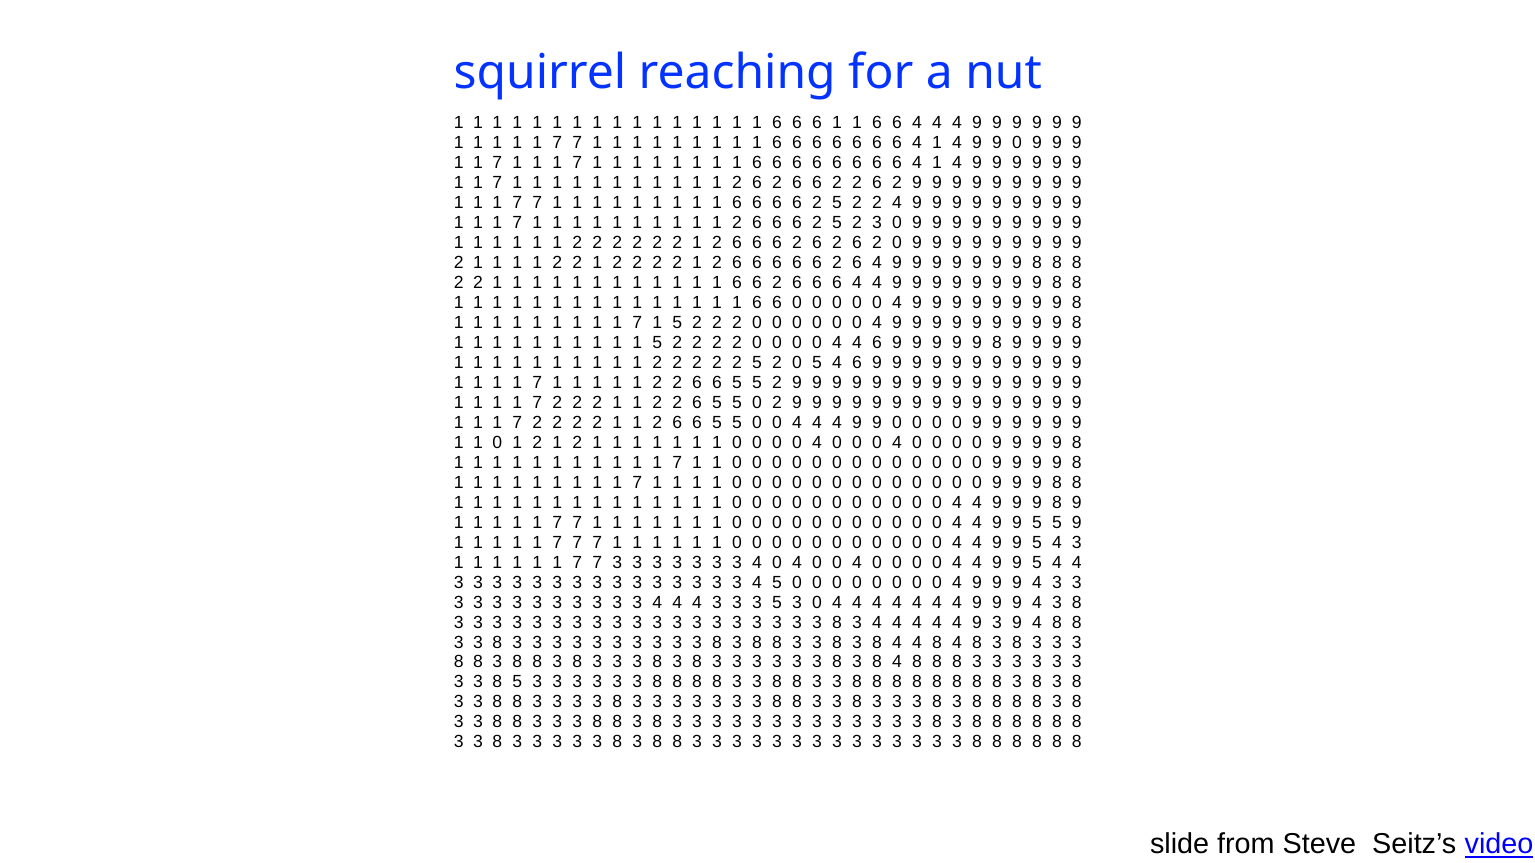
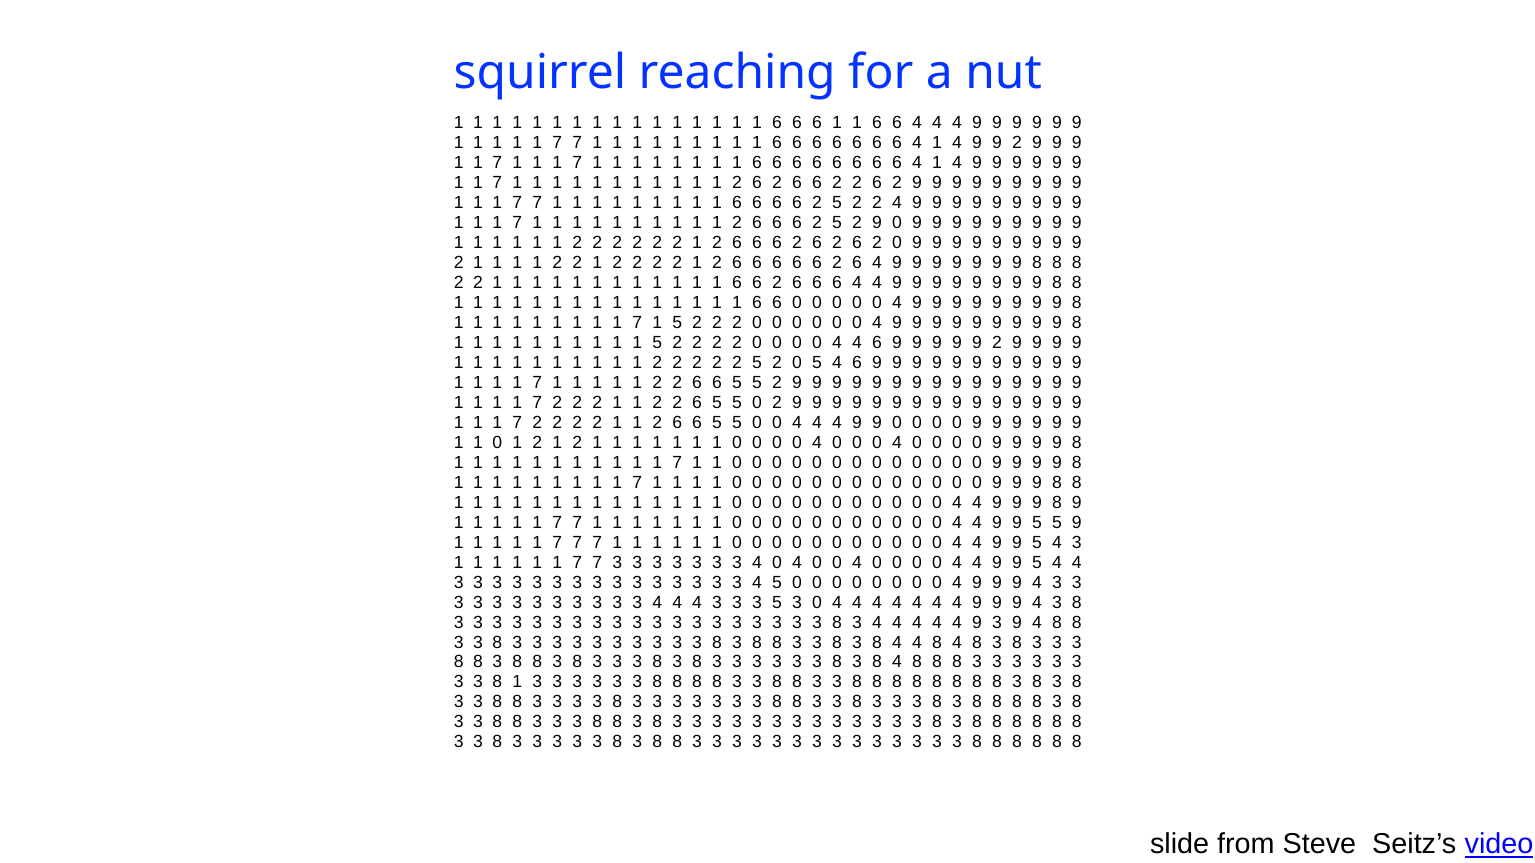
0 at (1017, 143): 0 -> 2
2 5 2 3: 3 -> 9
8 at (997, 343): 8 -> 2
3 8 5: 5 -> 1
